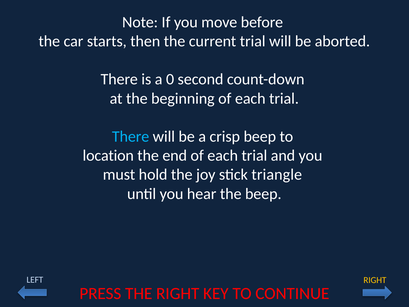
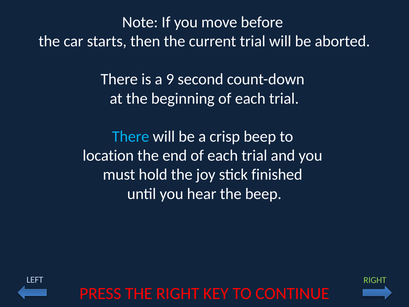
0: 0 -> 9
triangle: triangle -> finished
RIGHT at (375, 280) colour: yellow -> light green
